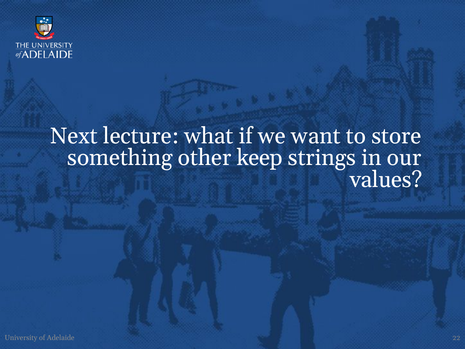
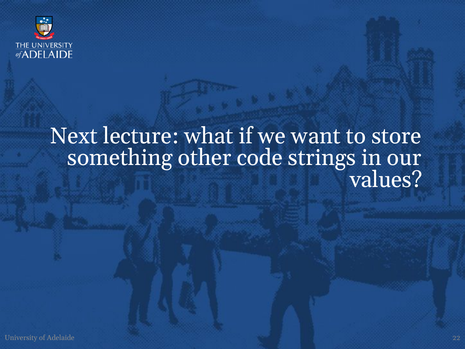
keep: keep -> code
